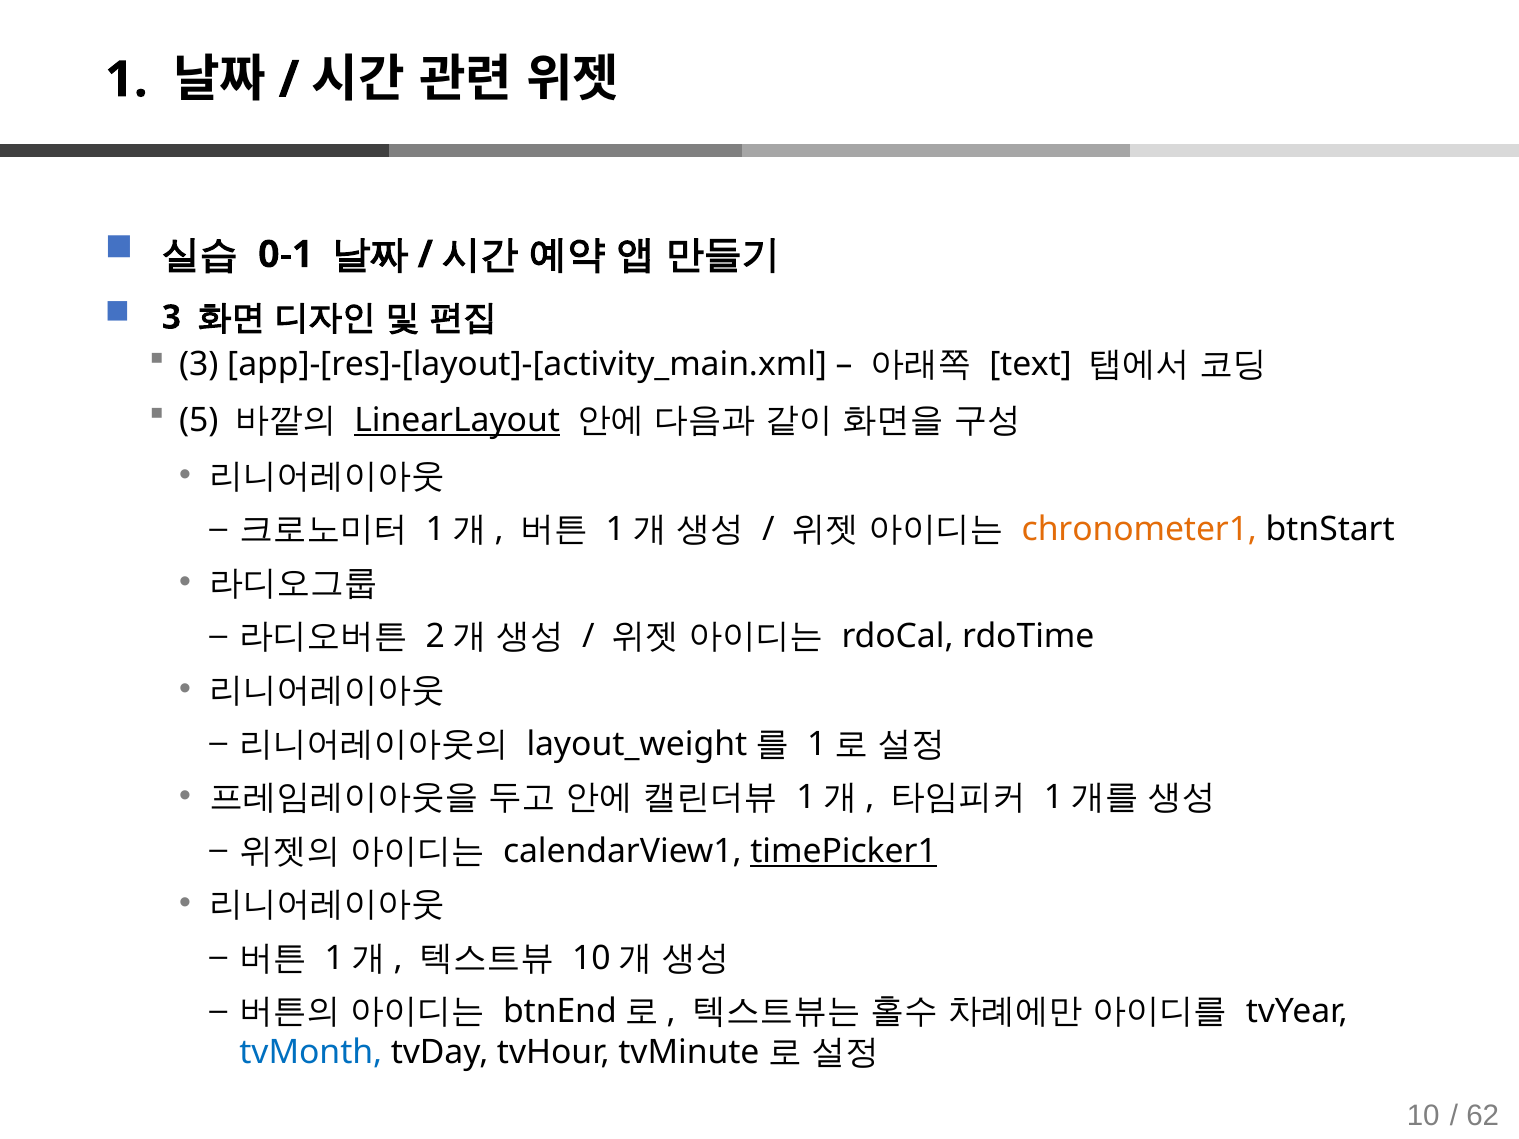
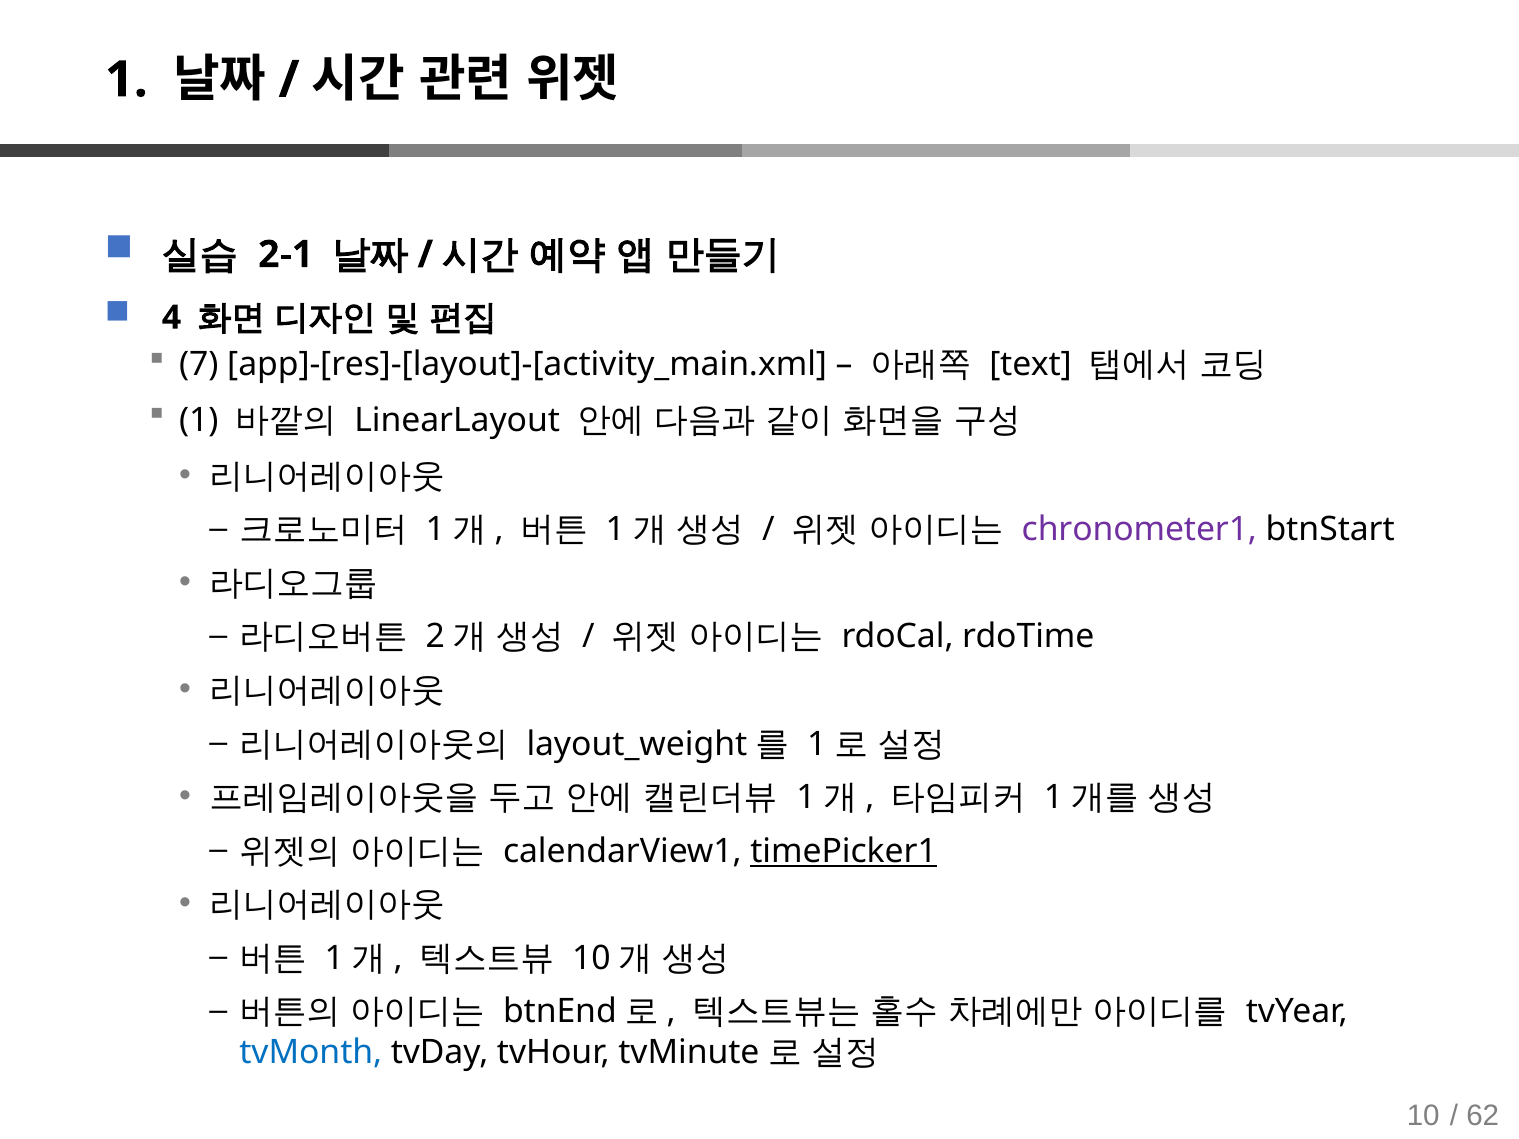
0-1: 0-1 -> 2-1
3 at (171, 318): 3 -> 4
3 at (199, 365): 3 -> 7
5 at (199, 420): 5 -> 1
LinearLayout underline: present -> none
chronometer1 colour: orange -> purple
